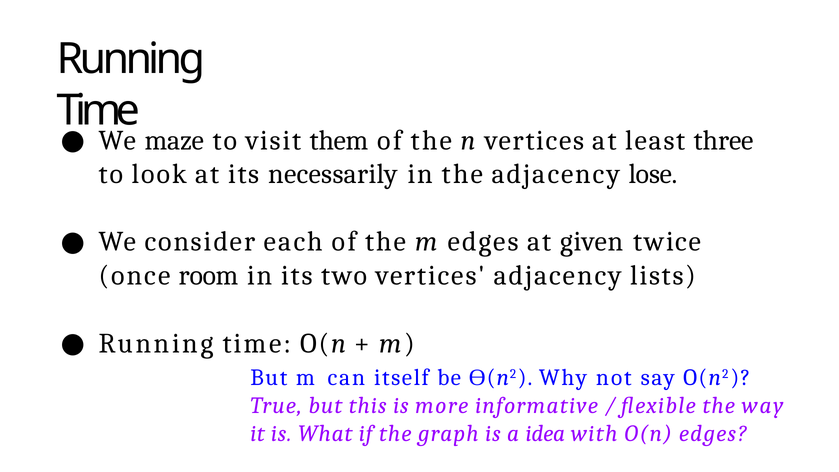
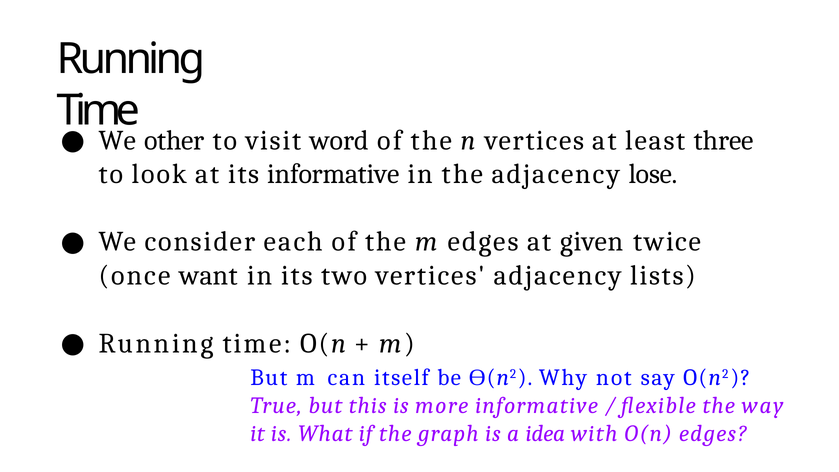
maze: maze -> other
them: them -> word
its necessarily: necessarily -> informative
room: room -> want
